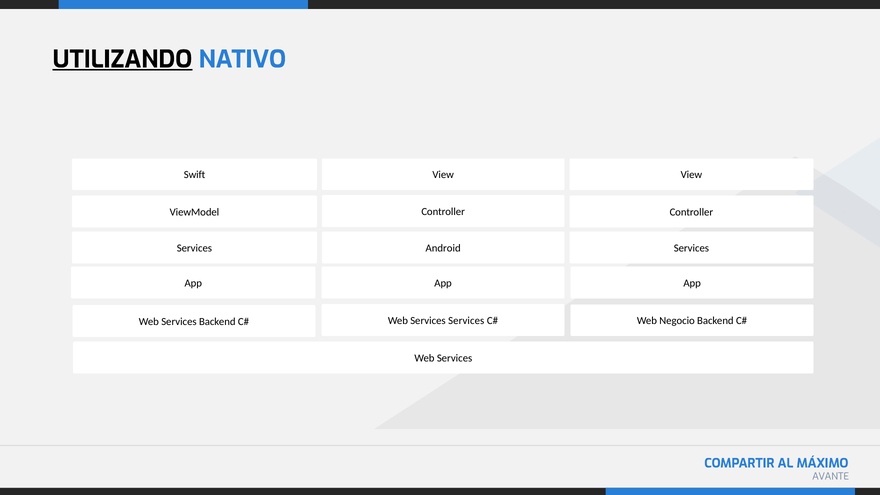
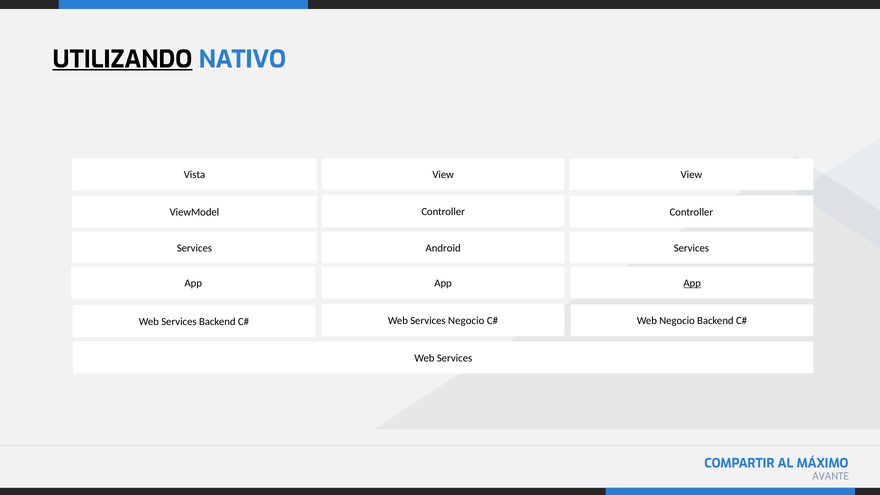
Swift: Swift -> Vista
App at (692, 283) underline: none -> present
Services Services: Services -> Negocio
